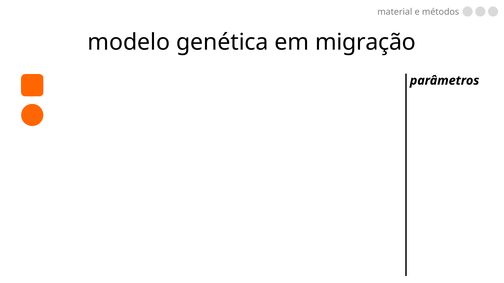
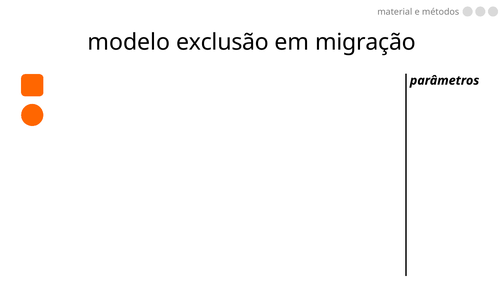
genética: genética -> exclusão
